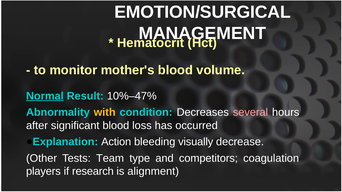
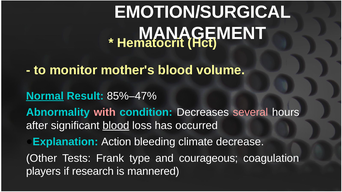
10%–47%: 10%–47% -> 85%–47%
with colour: yellow -> pink
blood at (116, 126) underline: none -> present
visually: visually -> climate
Team: Team -> Frank
competitors: competitors -> courageous
alignment: alignment -> mannered
